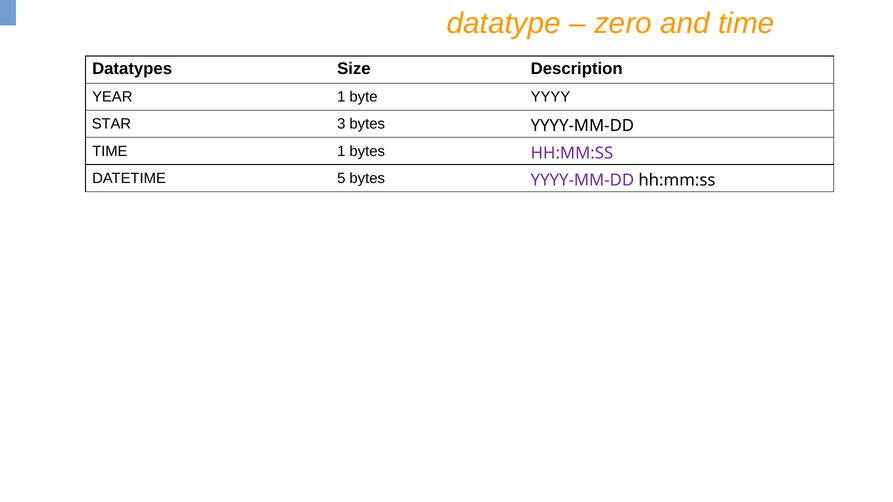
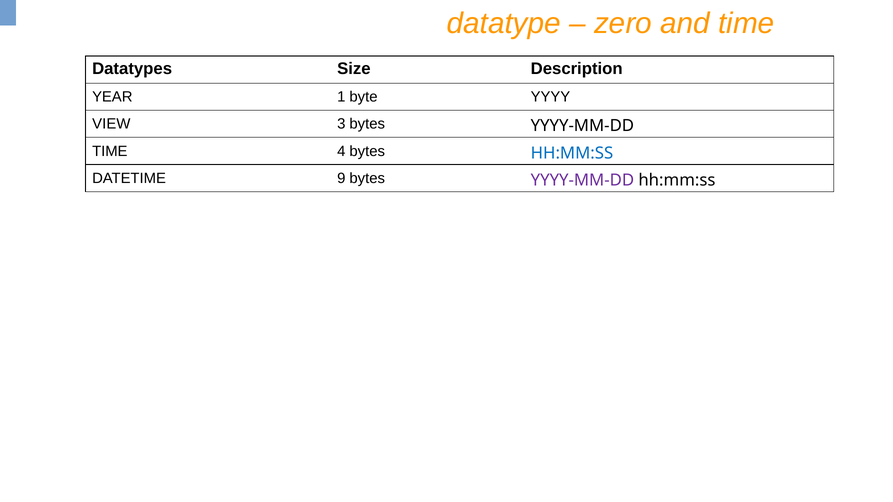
STAR: STAR -> VIEW
TIME 1: 1 -> 4
HH:MM:SS at (572, 153) colour: purple -> blue
5: 5 -> 9
